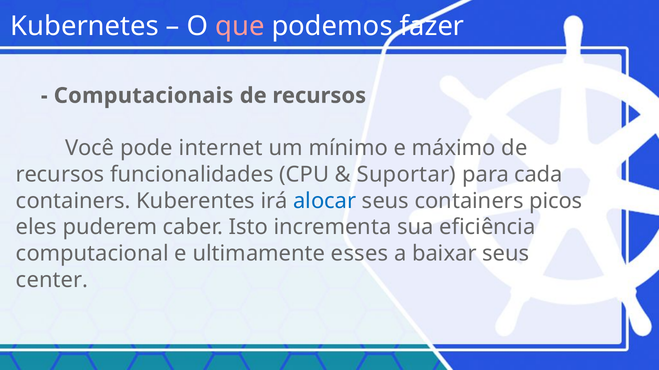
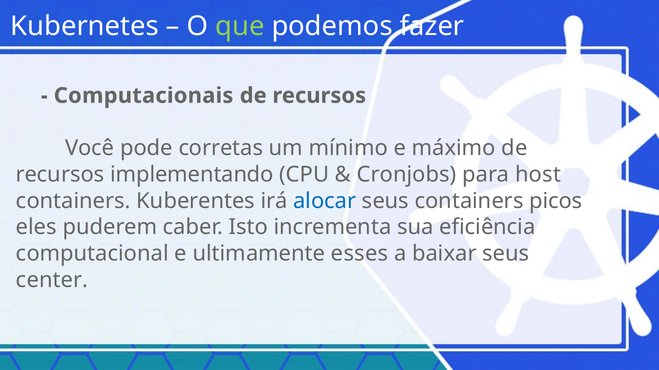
que colour: pink -> light green
internet: internet -> corretas
funcionalidades: funcionalidades -> implementando
Suportar: Suportar -> Cronjobs
cada: cada -> host
